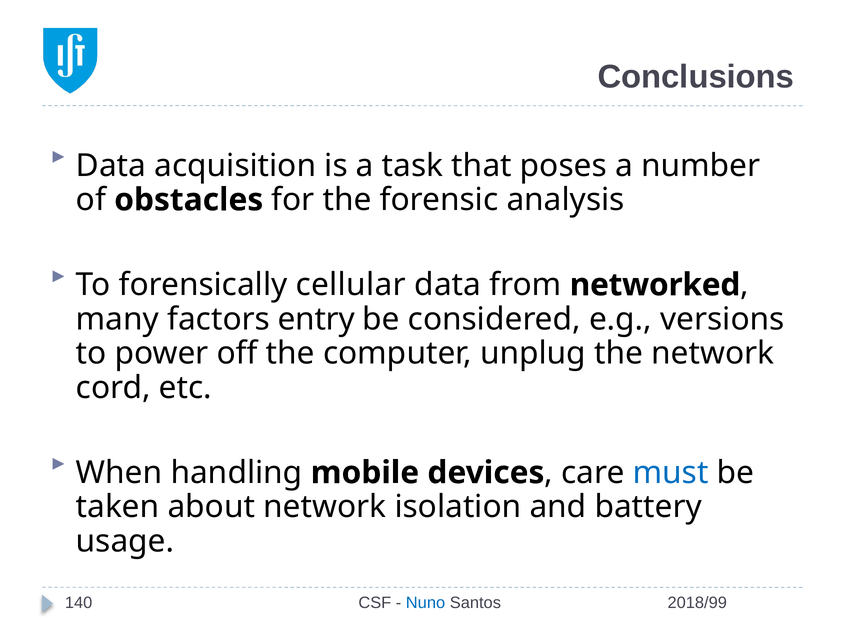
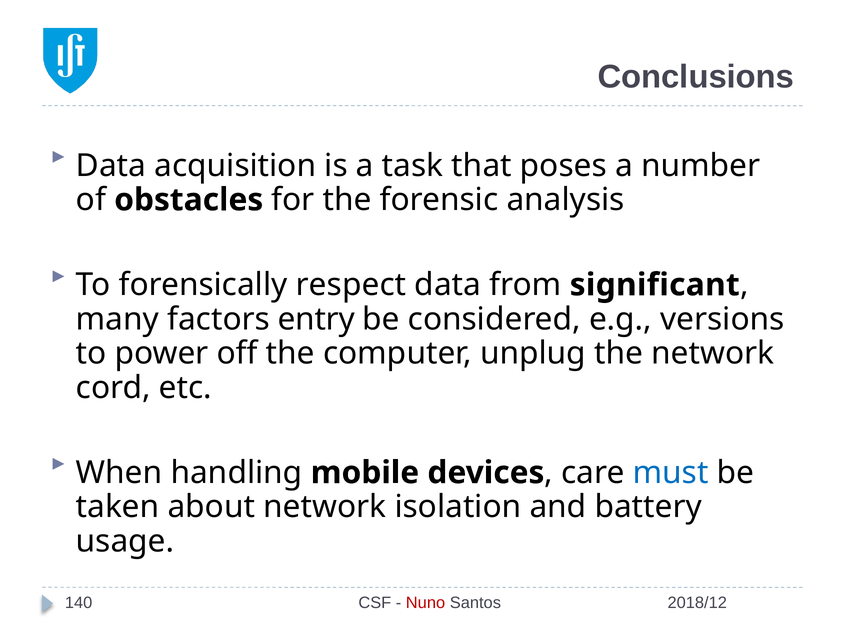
cellular: cellular -> respect
networked: networked -> significant
Nuno colour: blue -> red
2018/99: 2018/99 -> 2018/12
